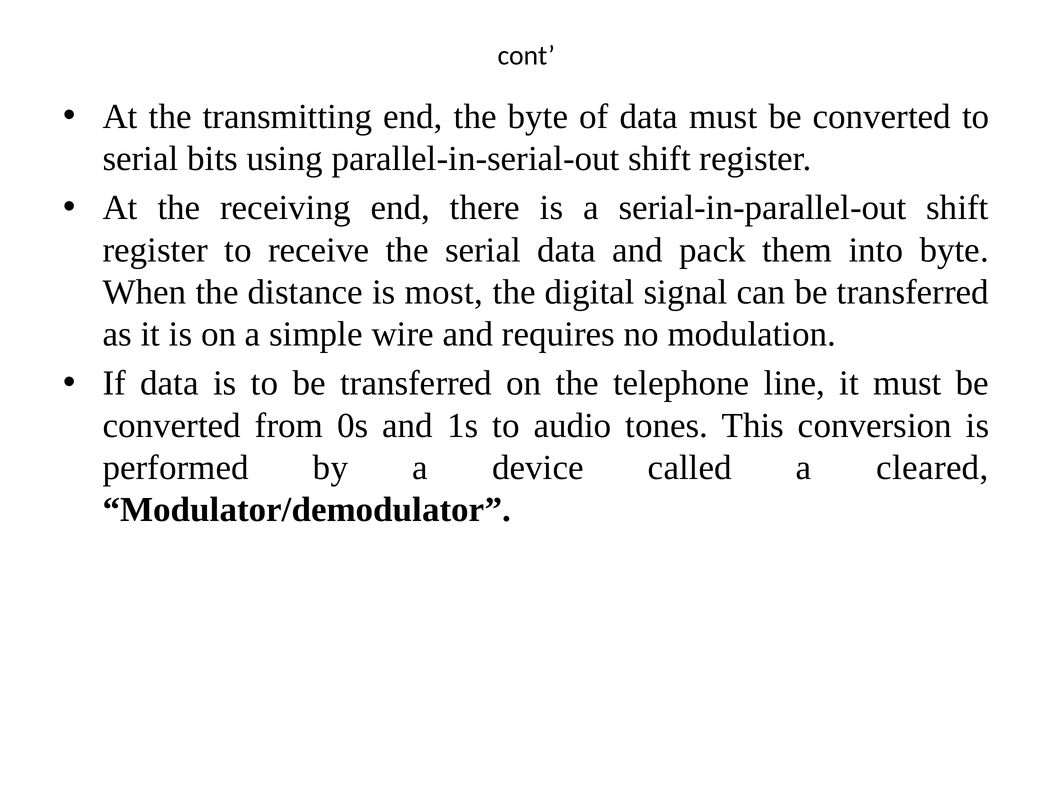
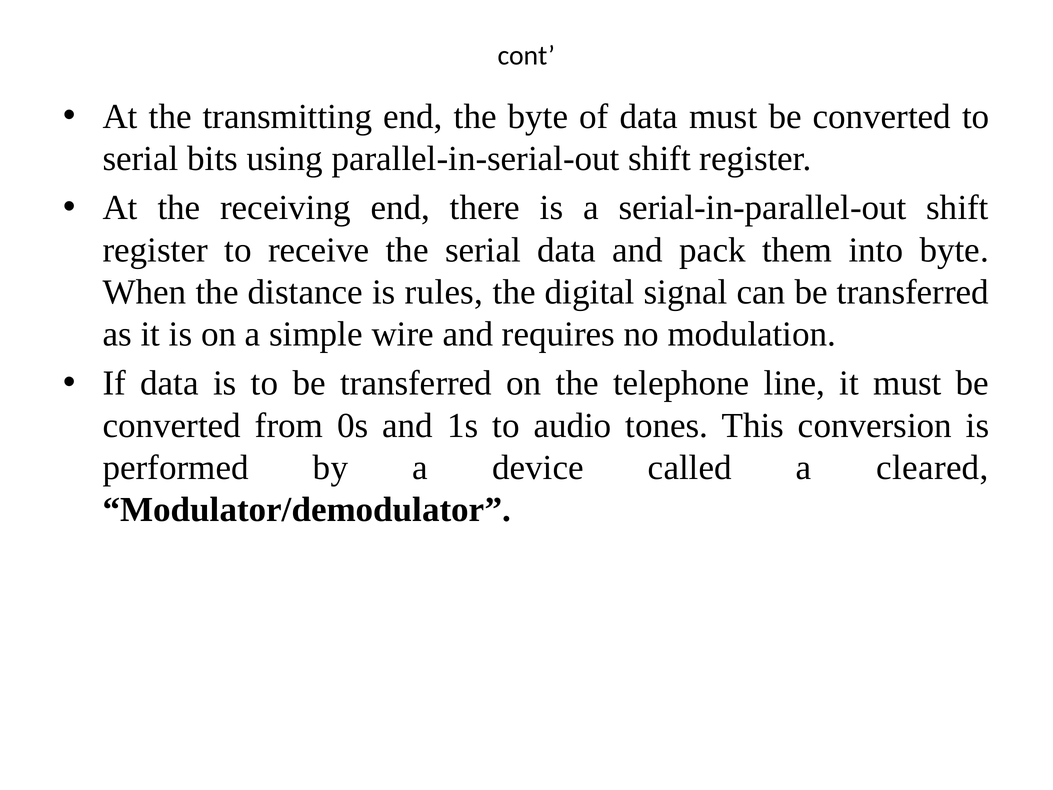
most: most -> rules
